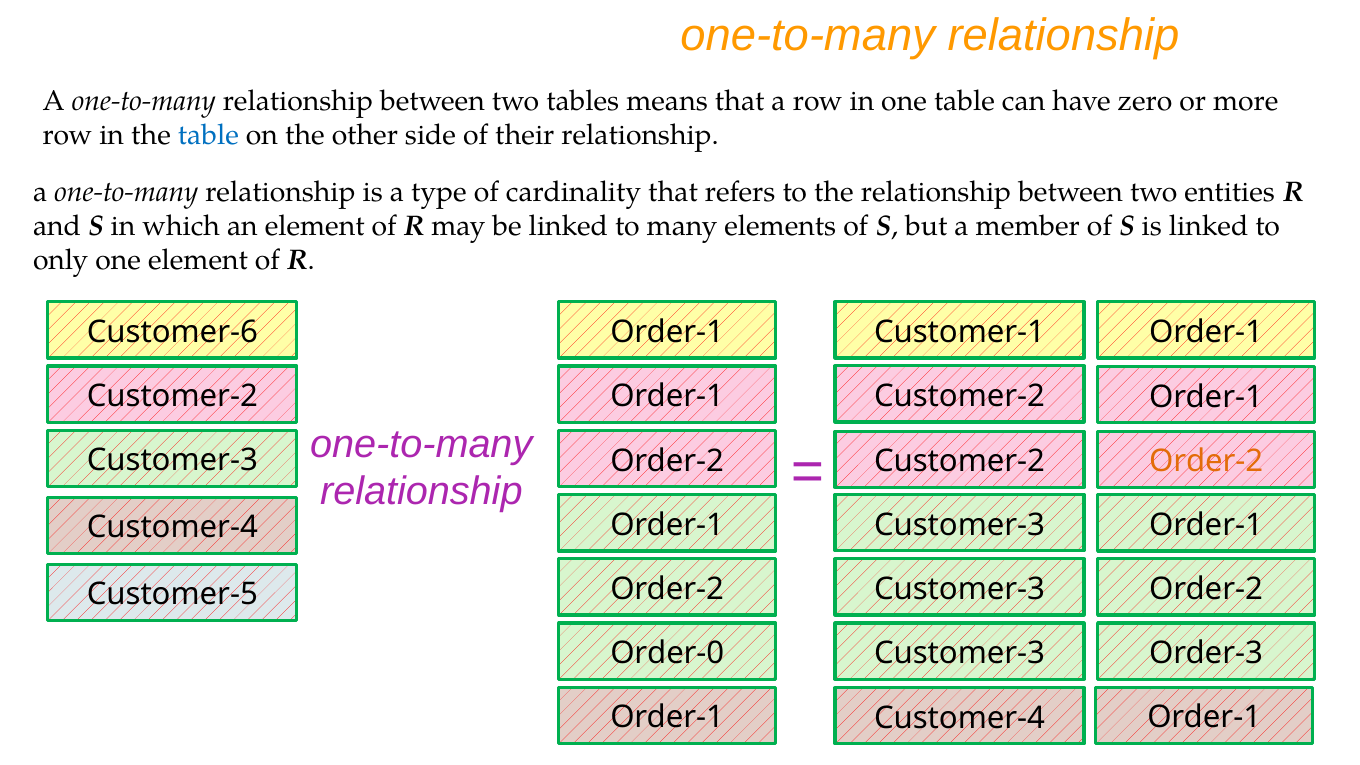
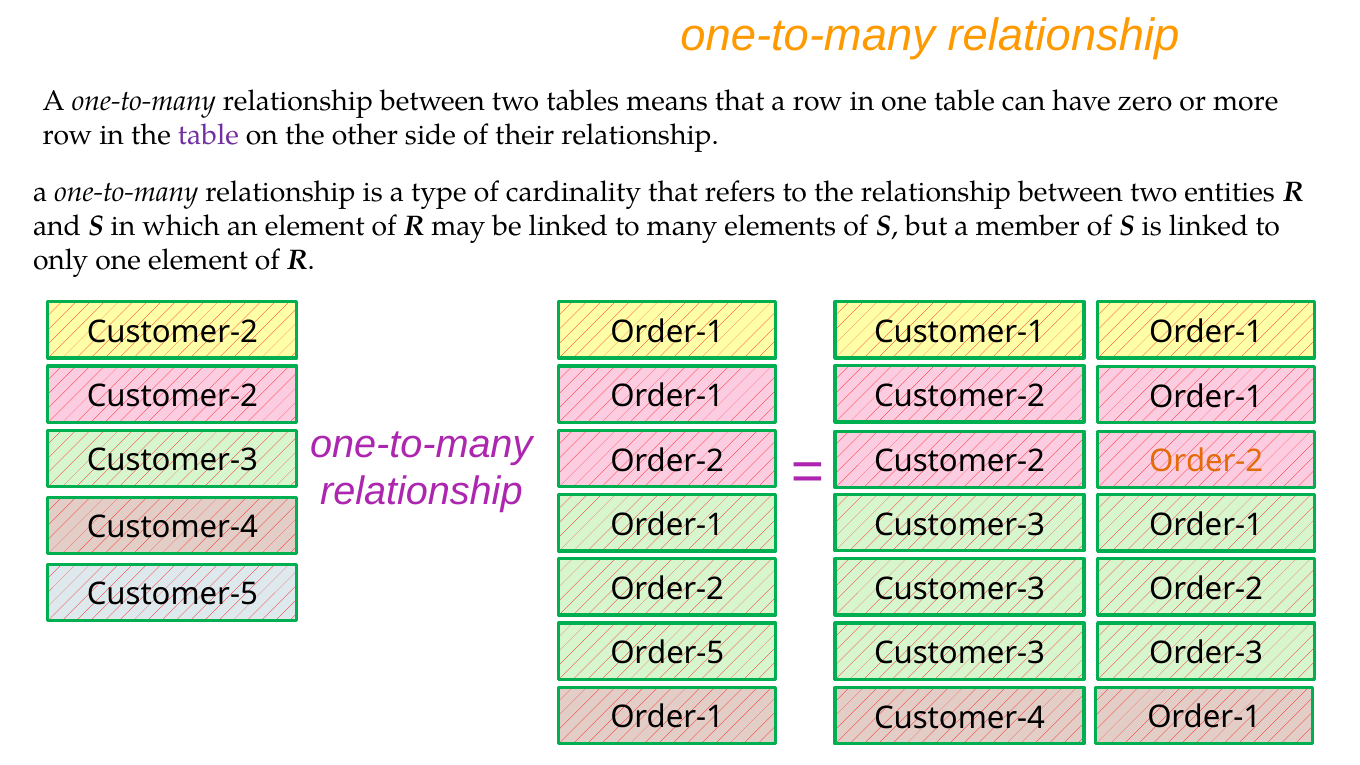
table at (208, 135) colour: blue -> purple
Customer-6 at (172, 332): Customer-6 -> Customer-2
Order-0: Order-0 -> Order-5
